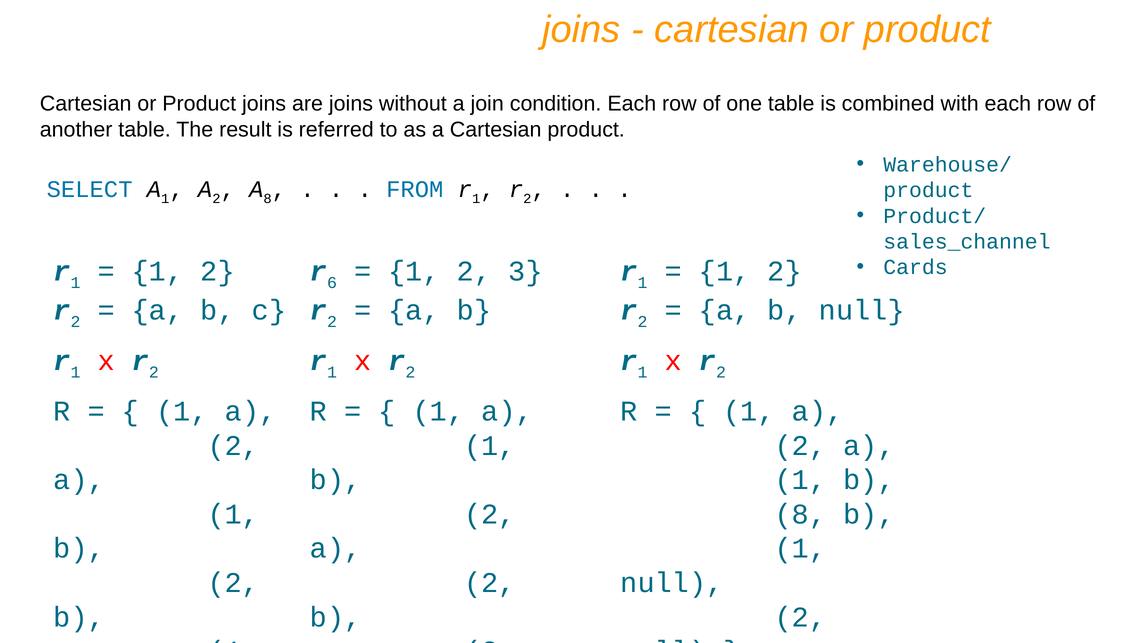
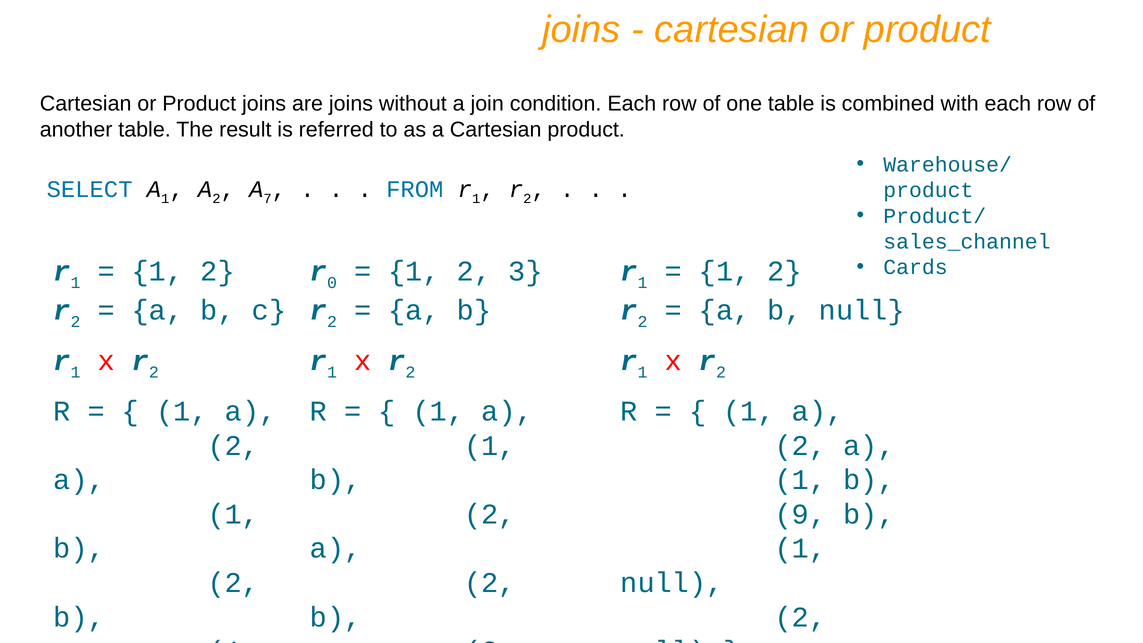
A 8: 8 -> 7
6: 6 -> 0
8 at (800, 514): 8 -> 9
